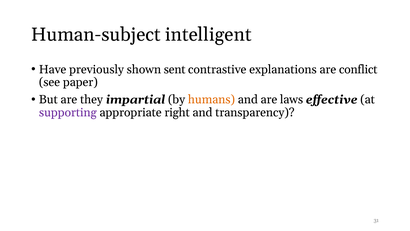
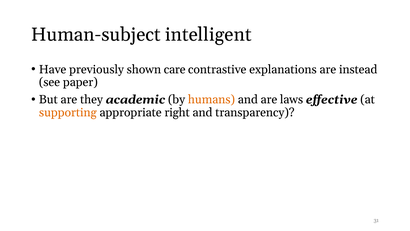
sent: sent -> care
conflict: conflict -> instead
impartial: impartial -> academic
supporting colour: purple -> orange
